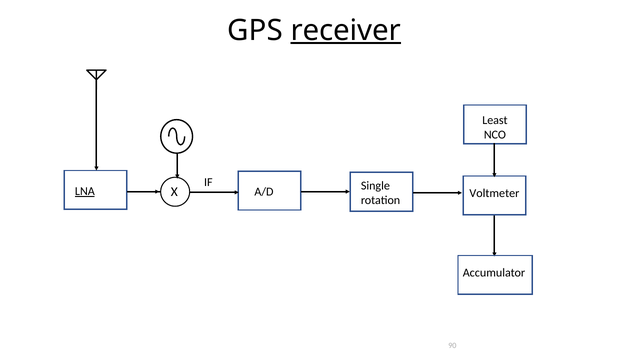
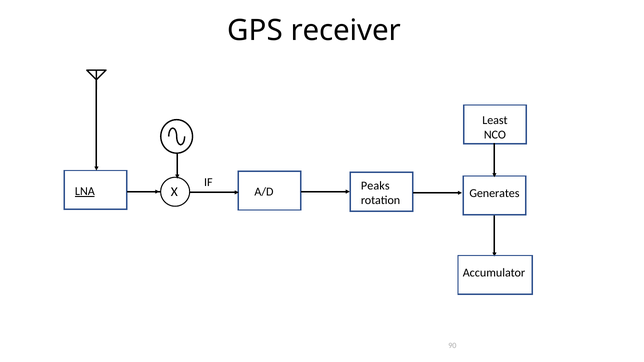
receiver underline: present -> none
Single: Single -> Peaks
Voltmeter: Voltmeter -> Generates
